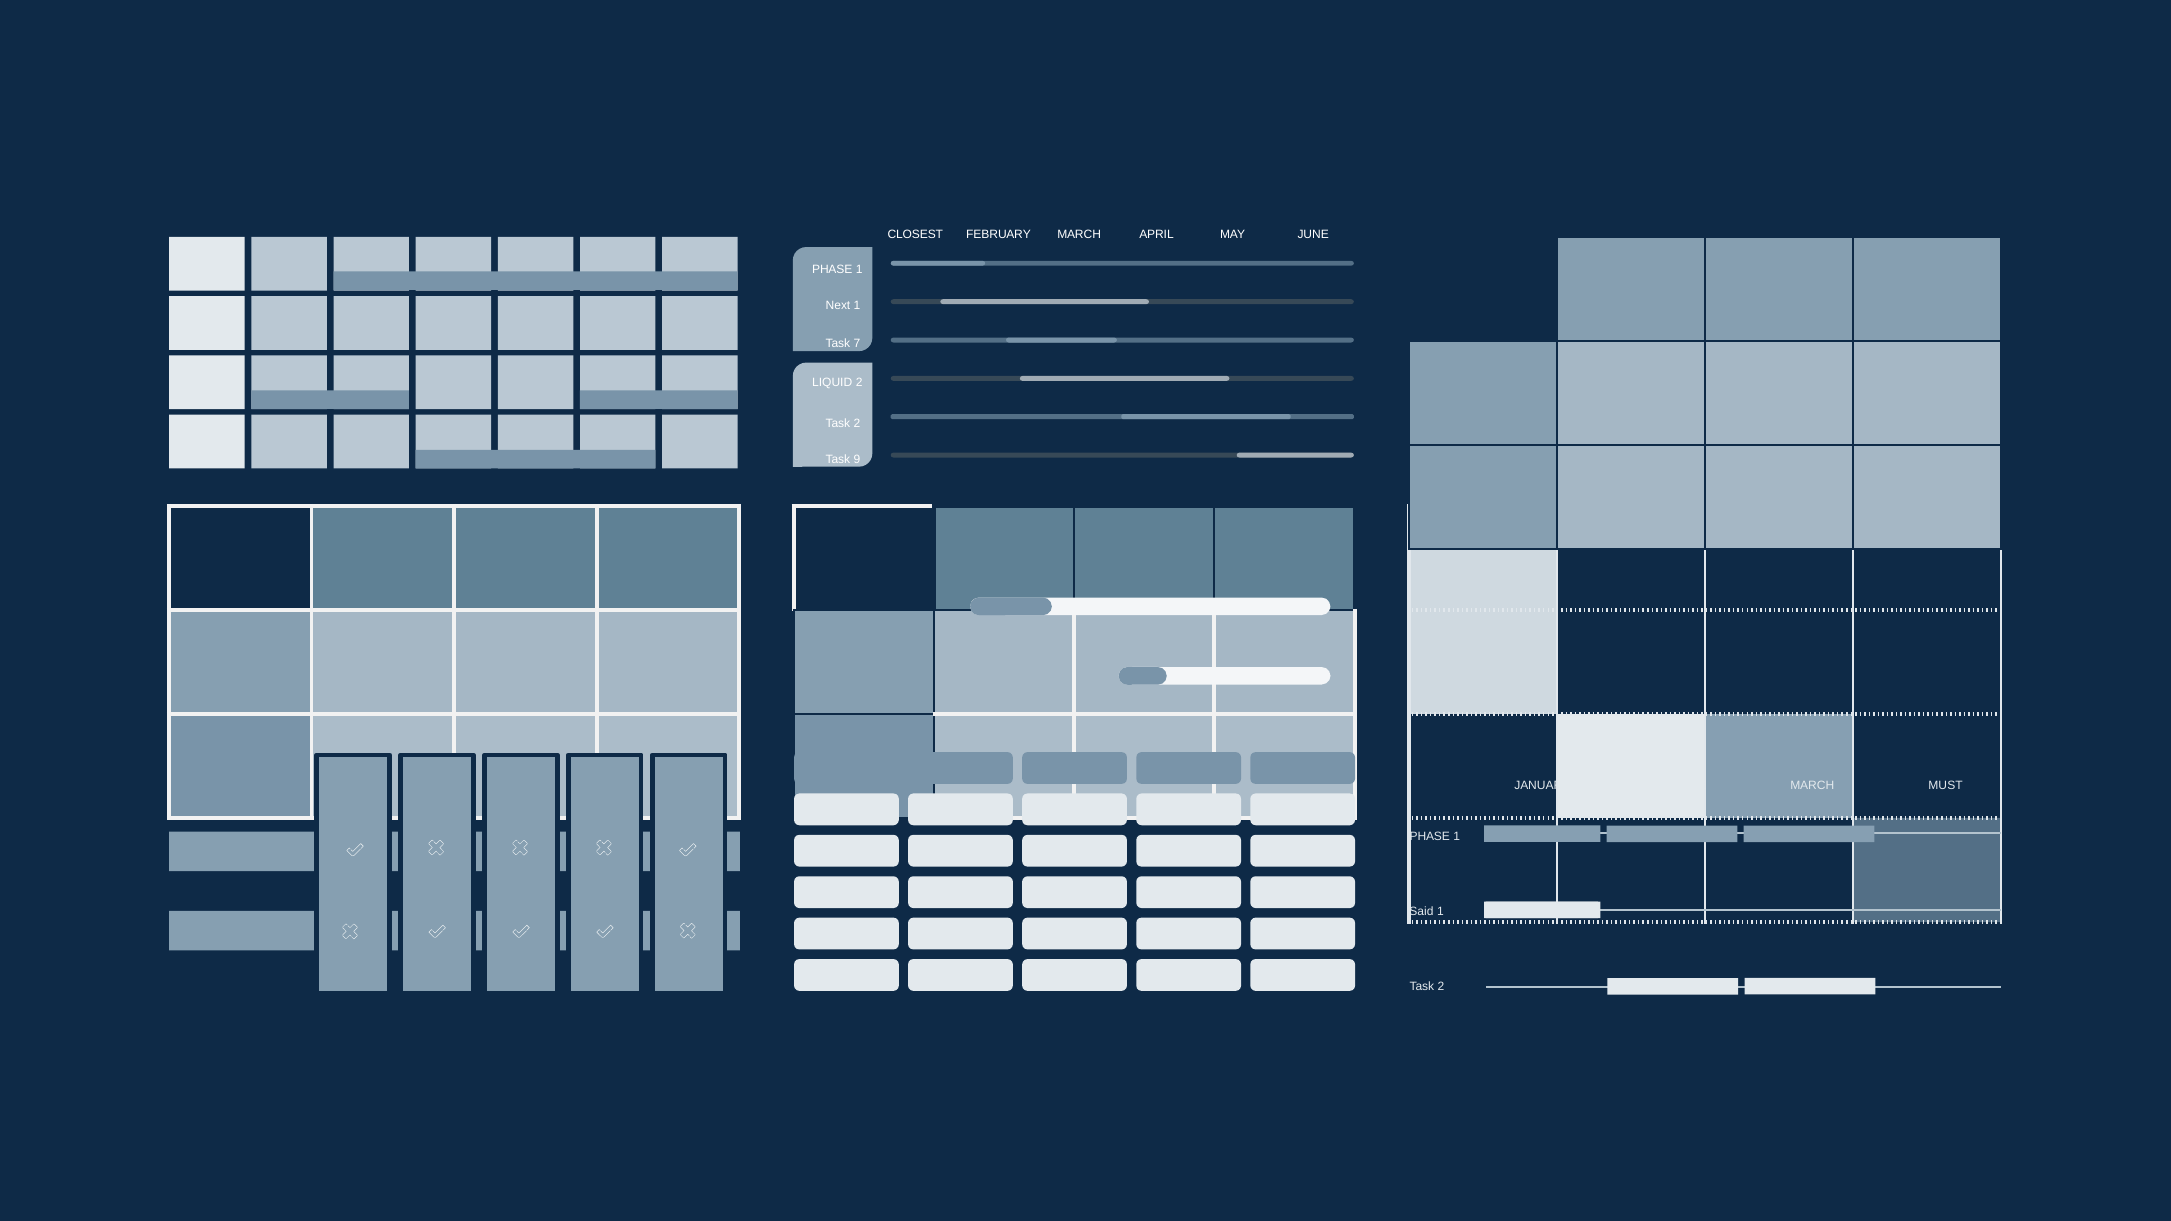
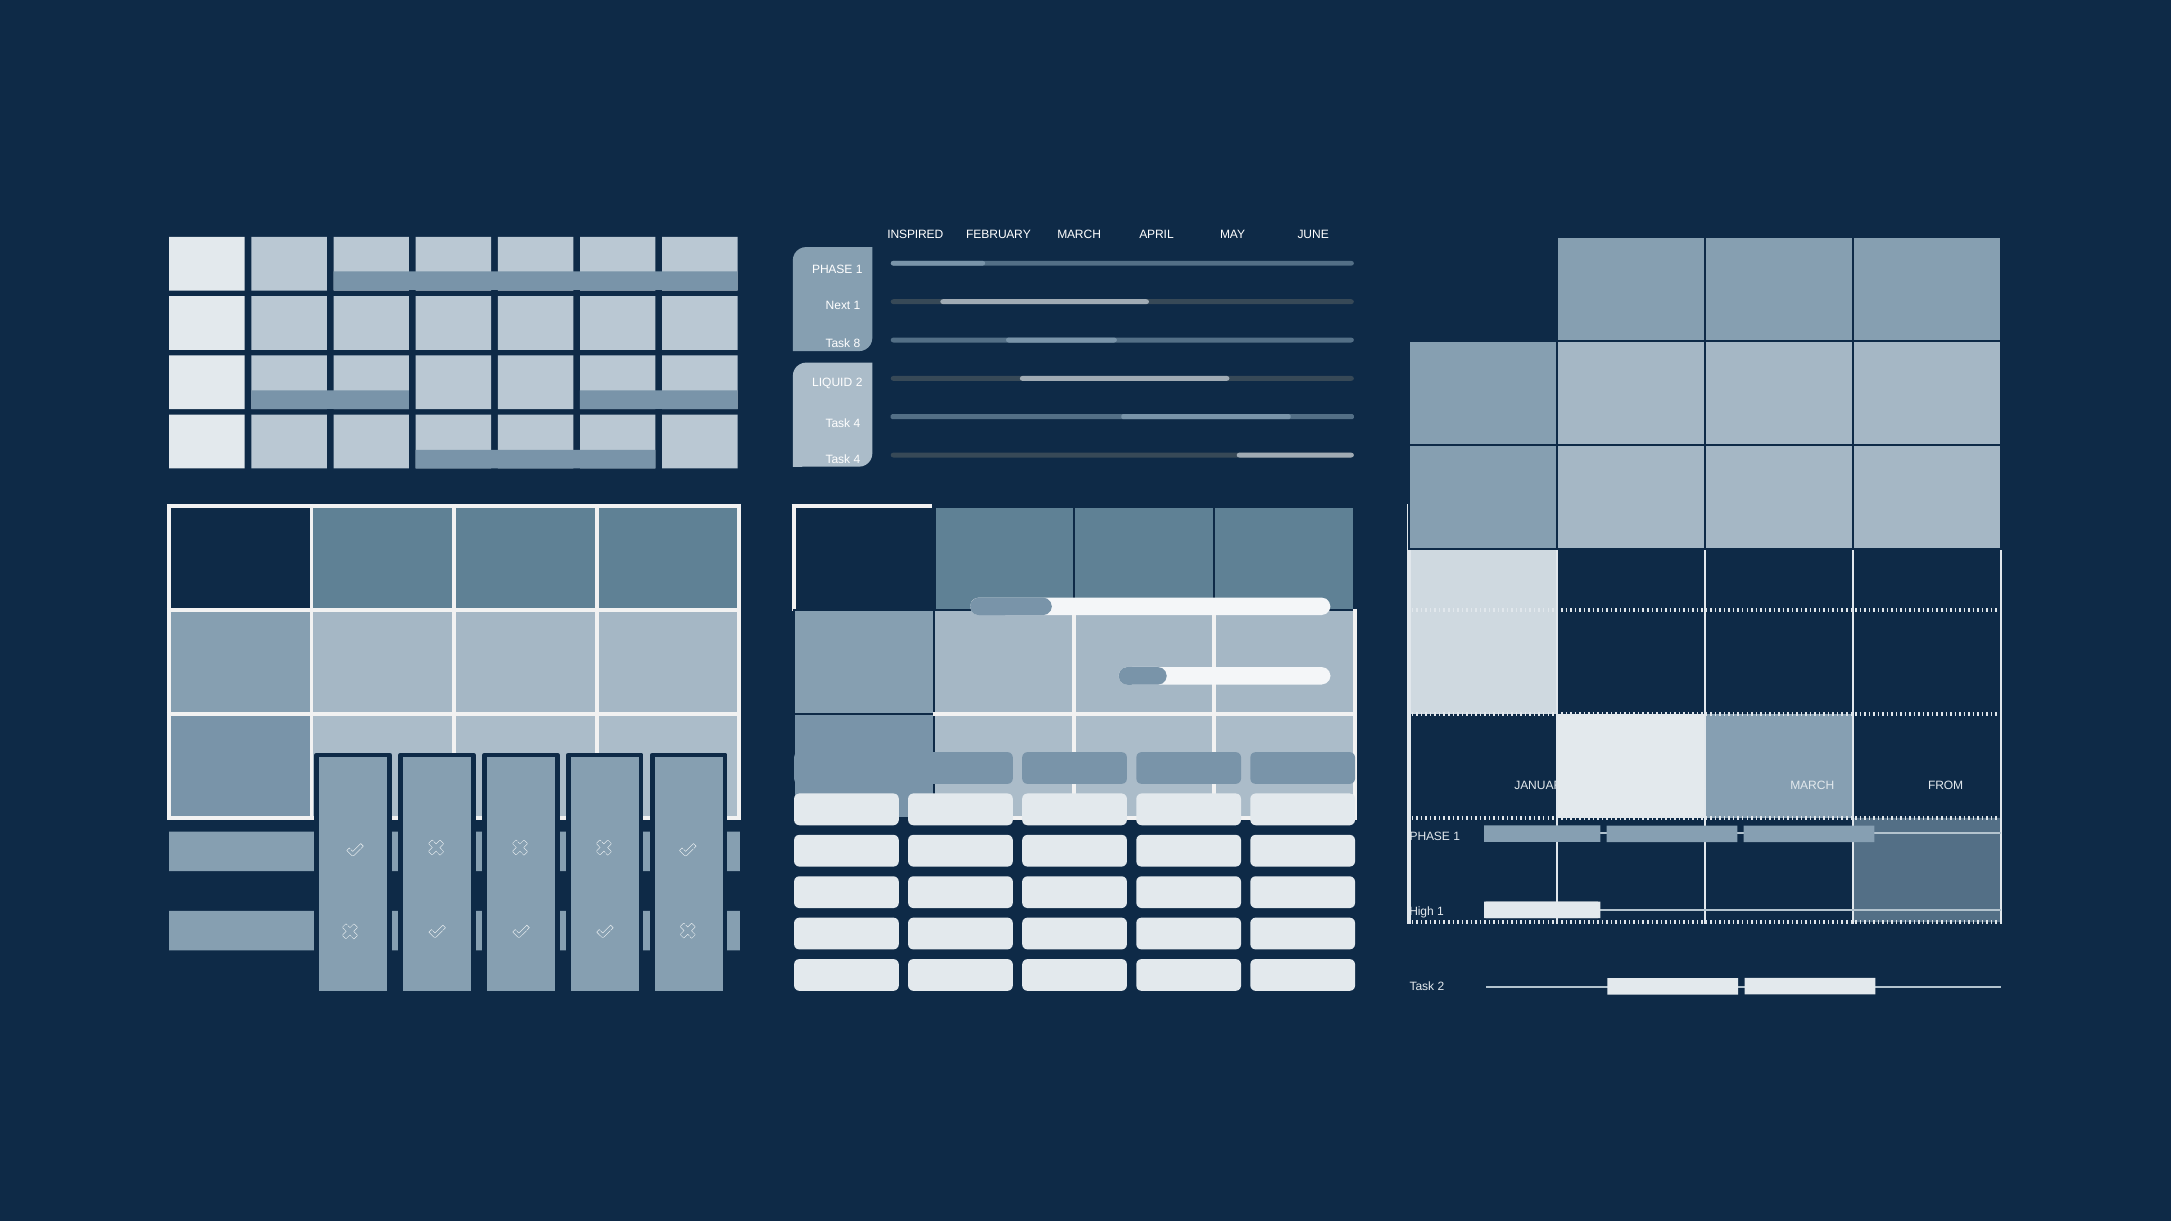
CLOSEST: CLOSEST -> INSPIRED
7: 7 -> 8
2 at (857, 424): 2 -> 4
9 at (857, 460): 9 -> 4
MUST: MUST -> FROM
Said: Said -> High
